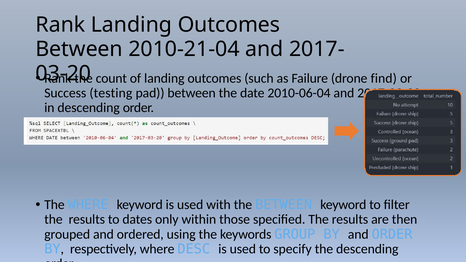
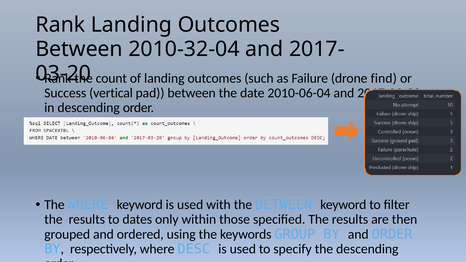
2010-21-04: 2010-21-04 -> 2010-32-04
testing: testing -> vertical
